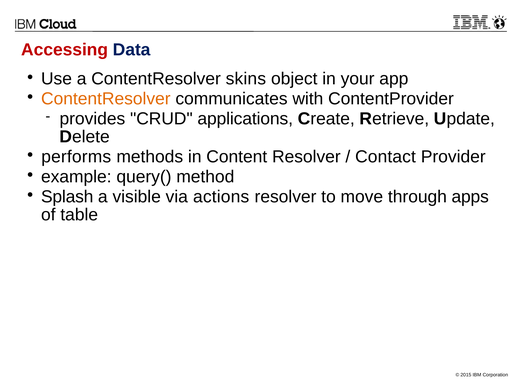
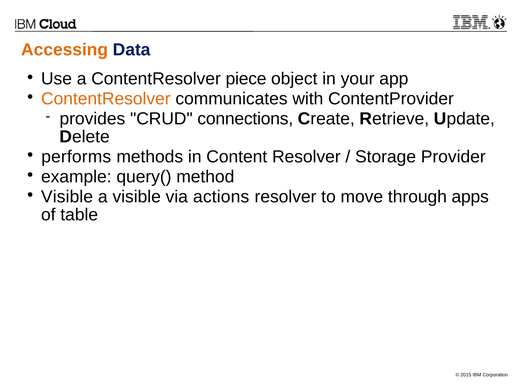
Accessing colour: red -> orange
skins: skins -> piece
applications: applications -> connections
Contact: Contact -> Storage
Splash at (67, 197): Splash -> Visible
